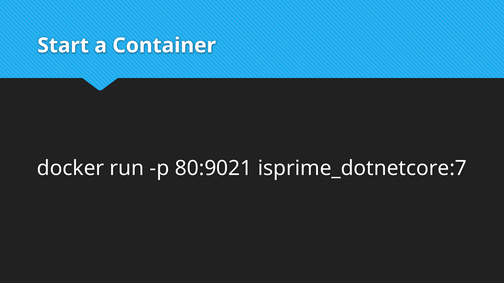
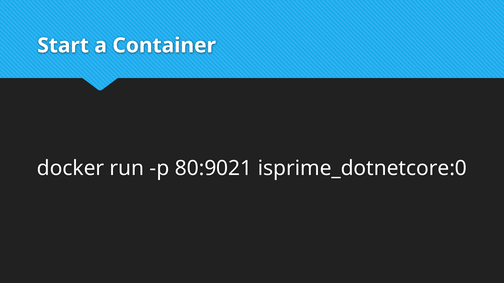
isprime_dotnetcore:7: isprime_dotnetcore:7 -> isprime_dotnetcore:0
